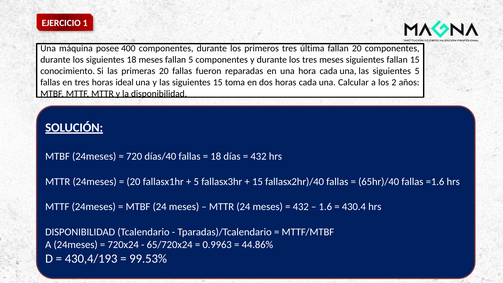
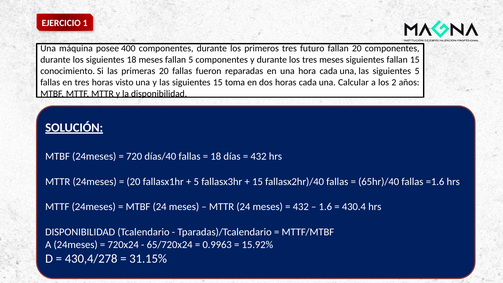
última: última -> futuro
ideal: ideal -> visto
44.86%: 44.86% -> 15.92%
430,4/193: 430,4/193 -> 430,4/278
99.53%: 99.53% -> 31.15%
